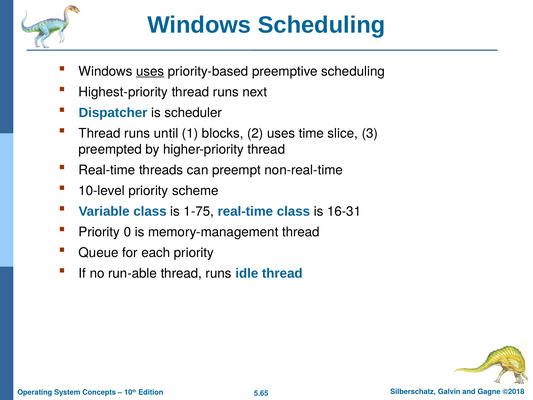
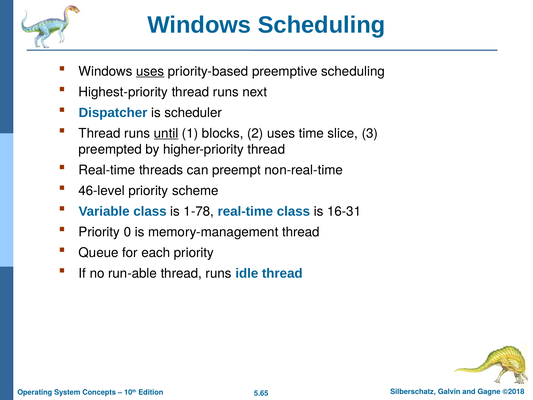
until underline: none -> present
10-level: 10-level -> 46-level
1-75: 1-75 -> 1-78
